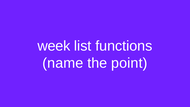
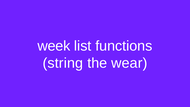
name: name -> string
point: point -> wear
